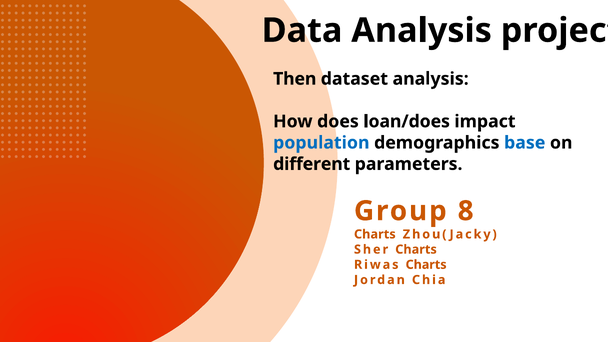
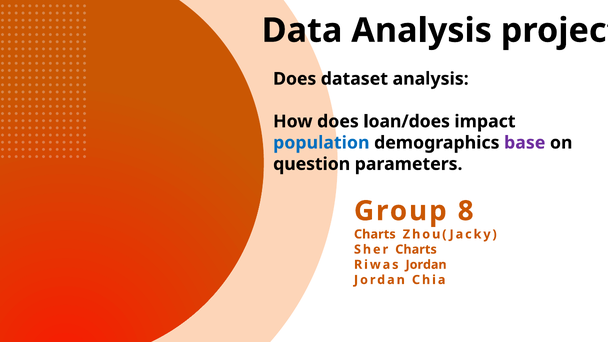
Then at (295, 79): Then -> Does
base colour: blue -> purple
different: different -> question
Riwas Charts: Charts -> Jordan
